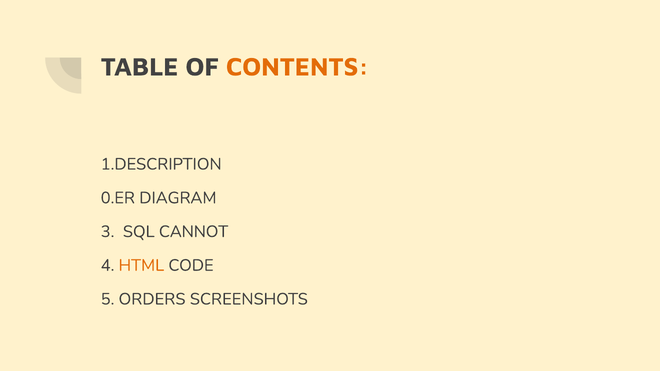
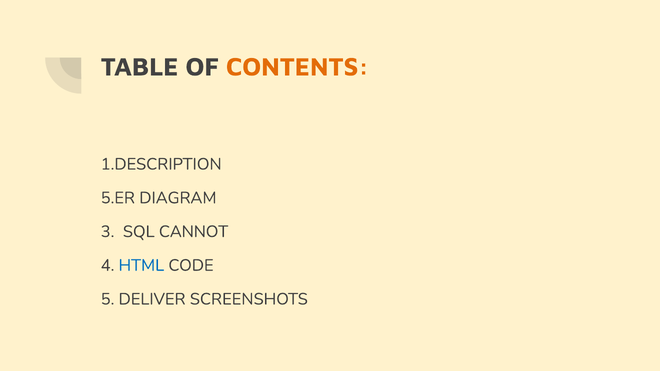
0.ER: 0.ER -> 5.ER
HTML colour: orange -> blue
ORDERS: ORDERS -> DELIVER
